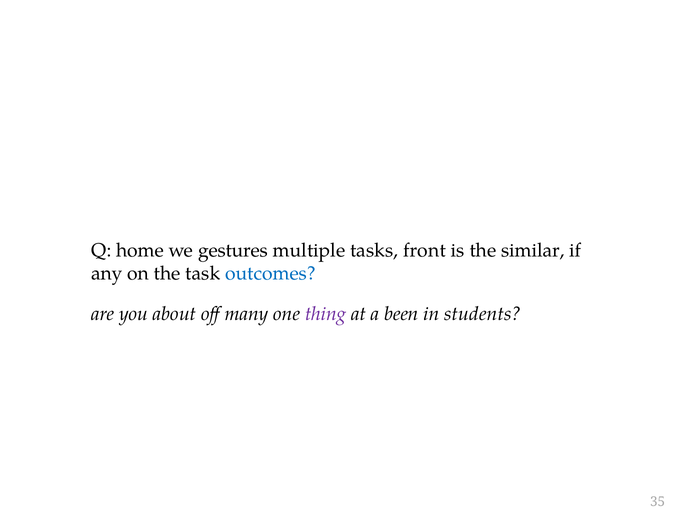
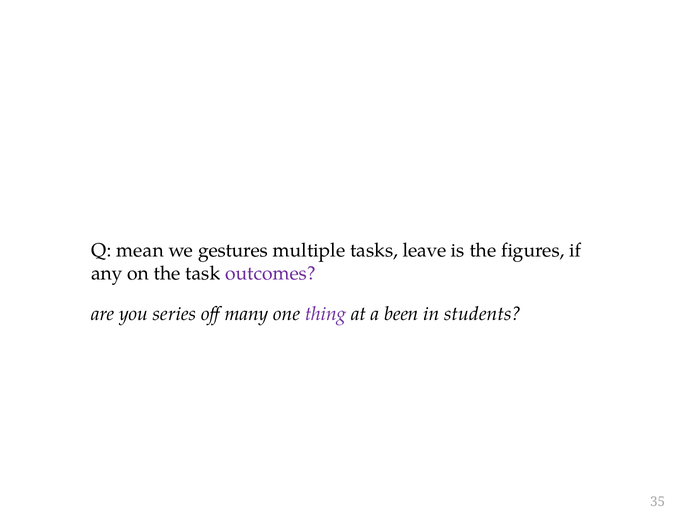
home: home -> mean
front: front -> leave
similar: similar -> figures
outcomes colour: blue -> purple
about: about -> series
